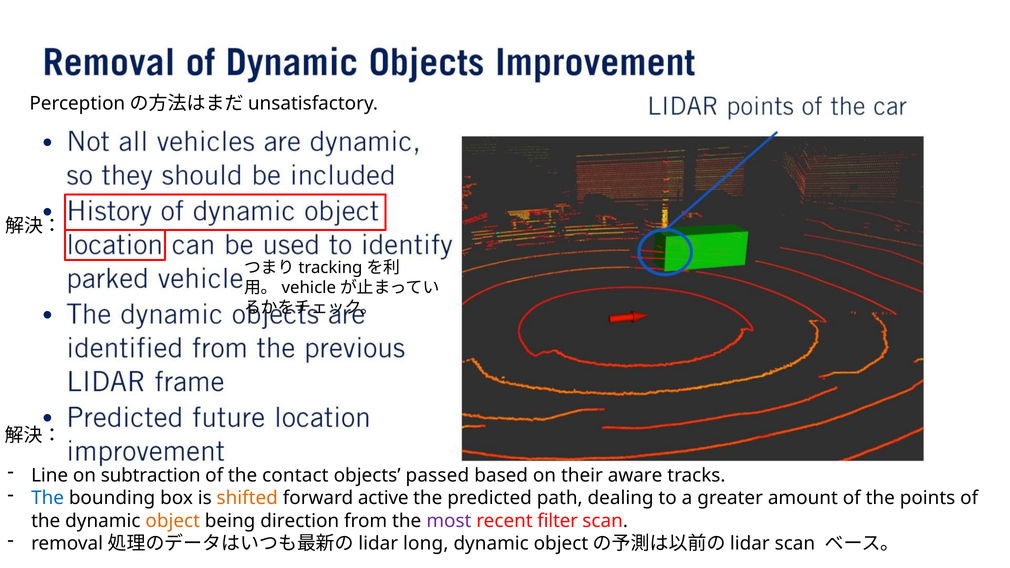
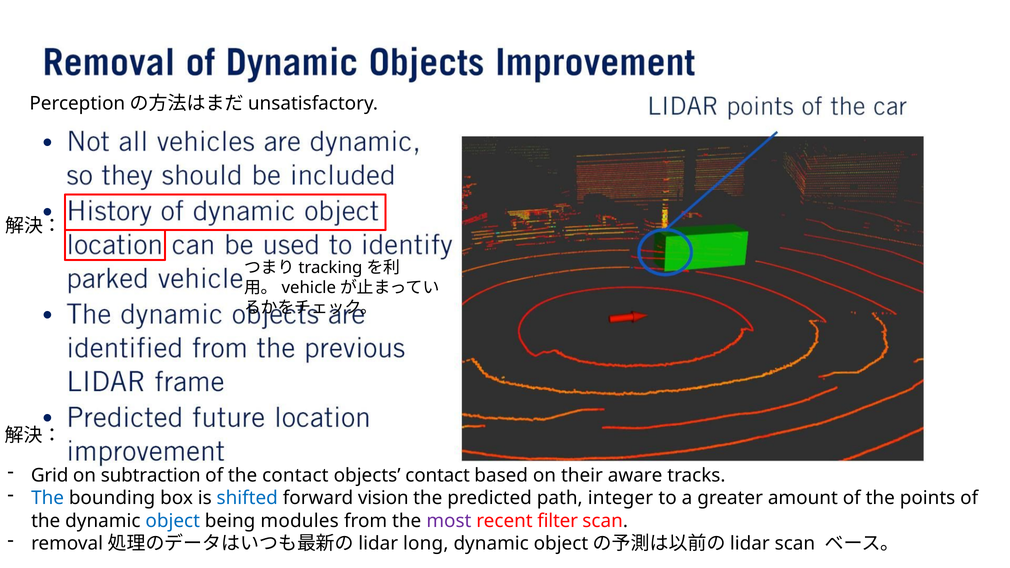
Line: Line -> Grid
objects passed: passed -> contact
shifted colour: orange -> blue
active: active -> vision
dealing: dealing -> integer
object colour: orange -> blue
direction: direction -> modules
